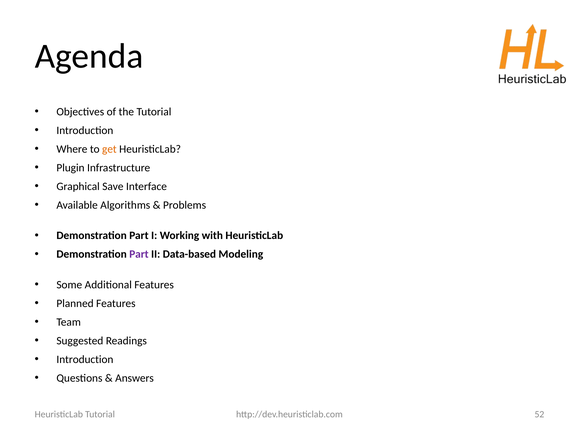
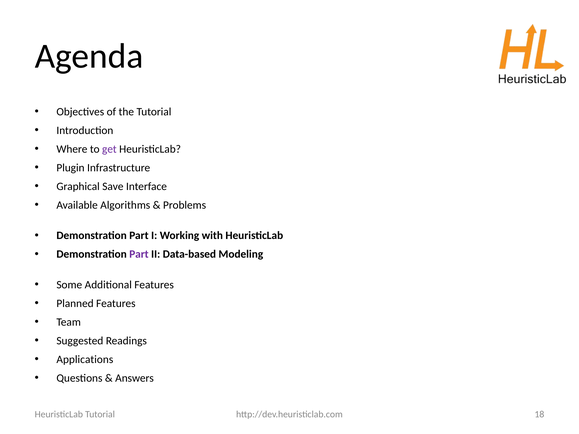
get colour: orange -> purple
Introduction at (85, 360): Introduction -> Applications
52: 52 -> 18
